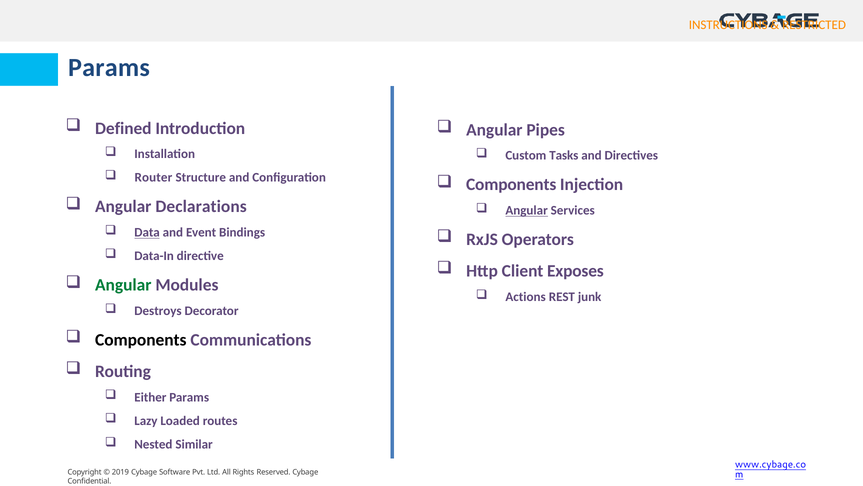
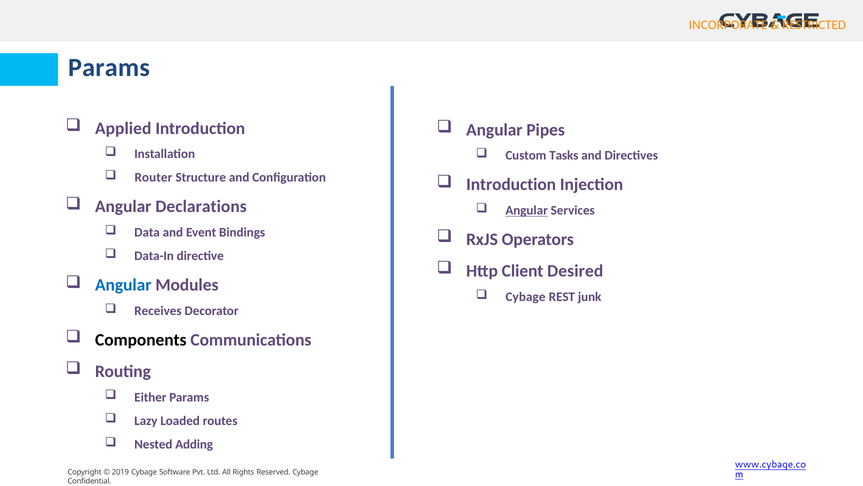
INSTRUCTIONS: INSTRUCTIONS -> INCORPORATE
Defined: Defined -> Applied
Components at (511, 185): Components -> Introduction
Data underline: present -> none
Exposes: Exposes -> Desired
Angular at (123, 285) colour: green -> blue
Actions at (526, 297): Actions -> Cybage
Destroys: Destroys -> Receives
Similar: Similar -> Adding
